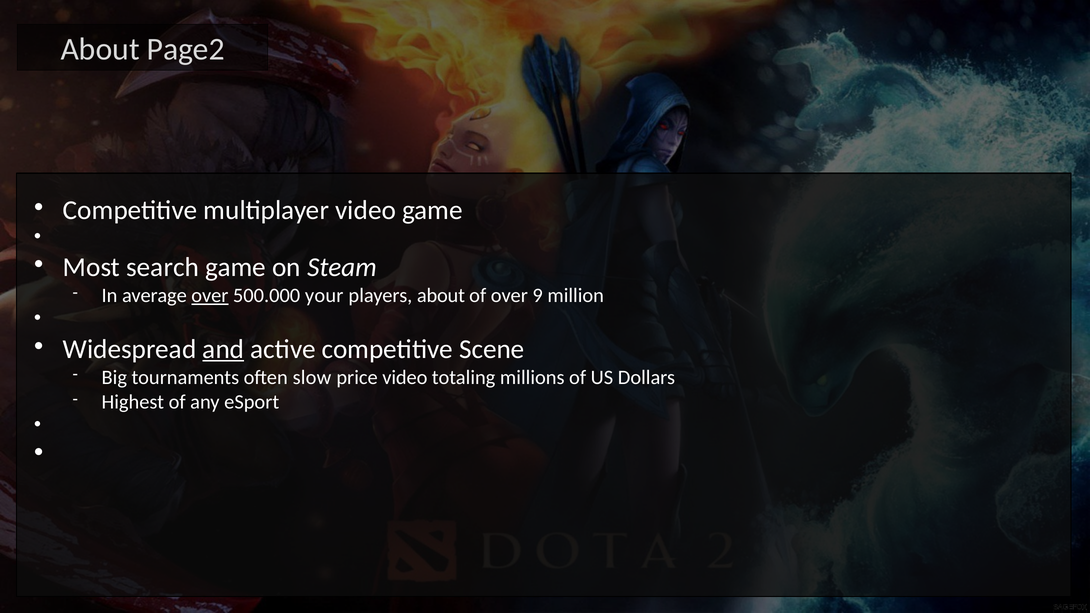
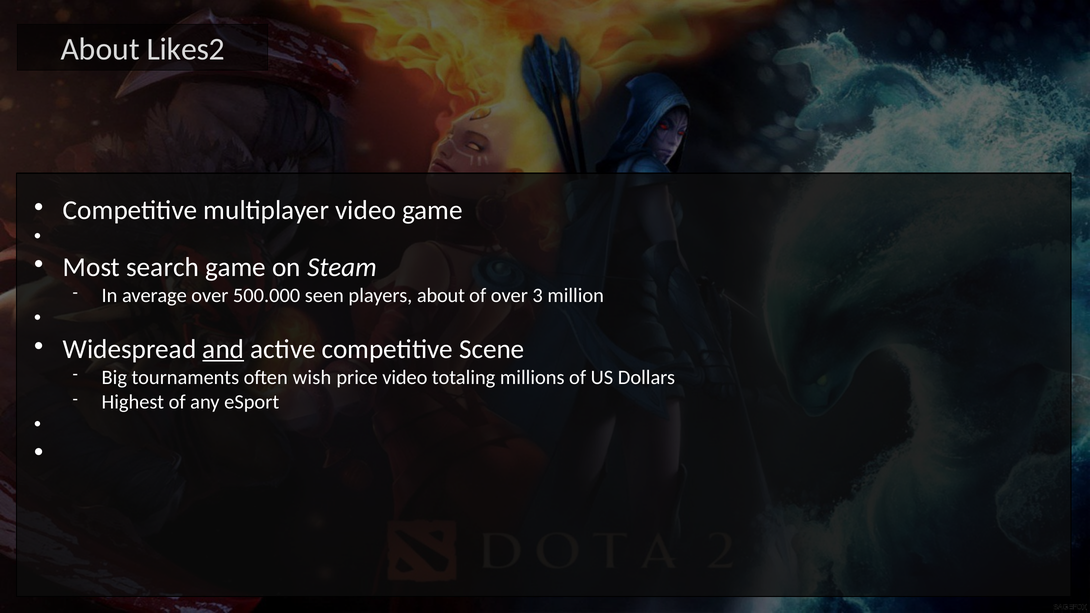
Page2: Page2 -> Likes2
over at (210, 296) underline: present -> none
your: your -> seen
9: 9 -> 3
slow: slow -> wish
